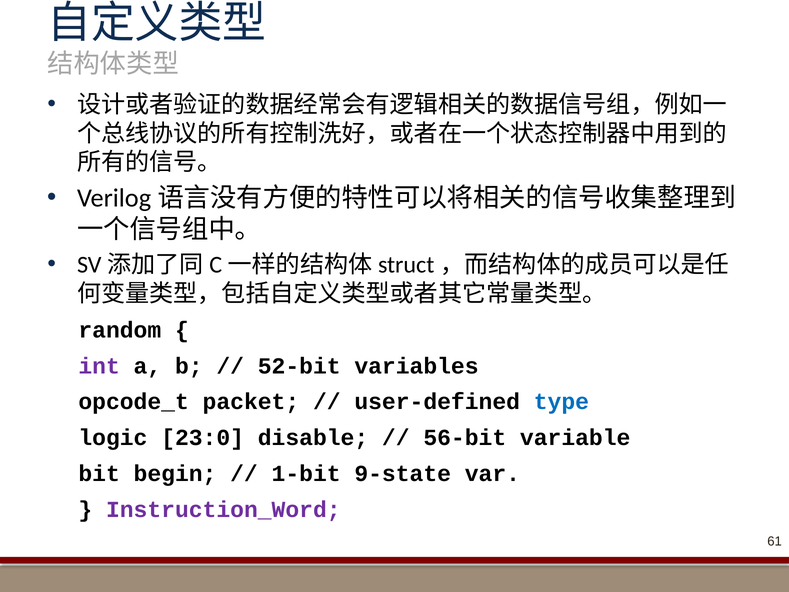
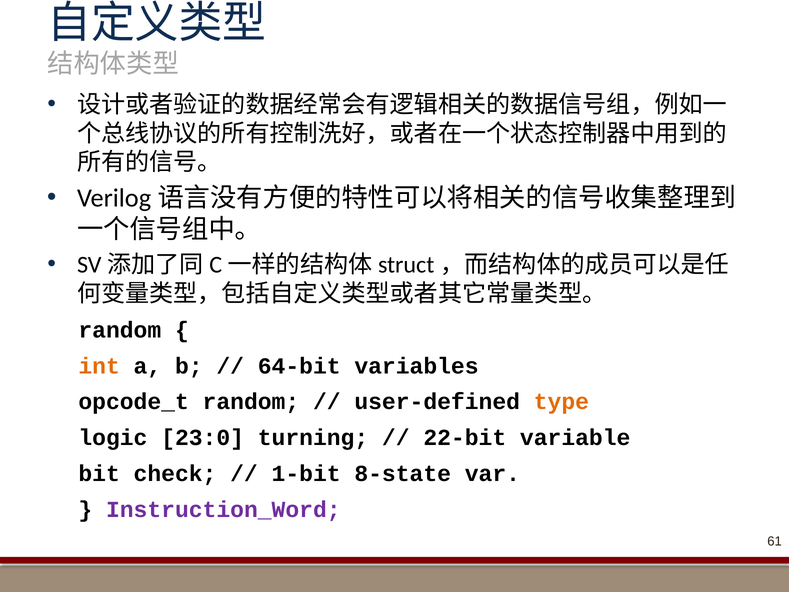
int colour: purple -> orange
52-bit: 52-bit -> 64-bit
opcode_t packet: packet -> random
type colour: blue -> orange
disable: disable -> turning
56-bit: 56-bit -> 22-bit
begin: begin -> check
9-state: 9-state -> 8-state
